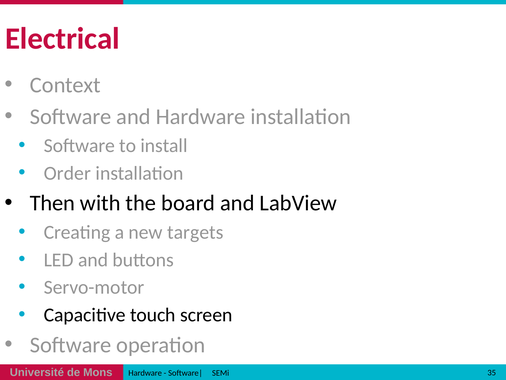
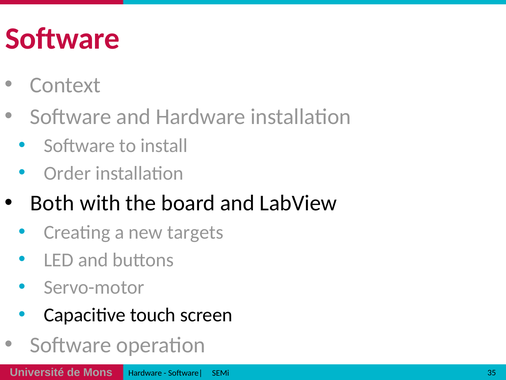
Electrical at (62, 38): Electrical -> Software
Then: Then -> Both
